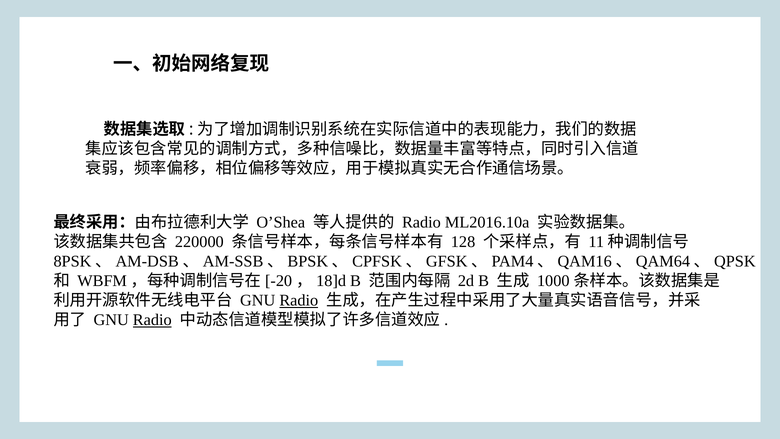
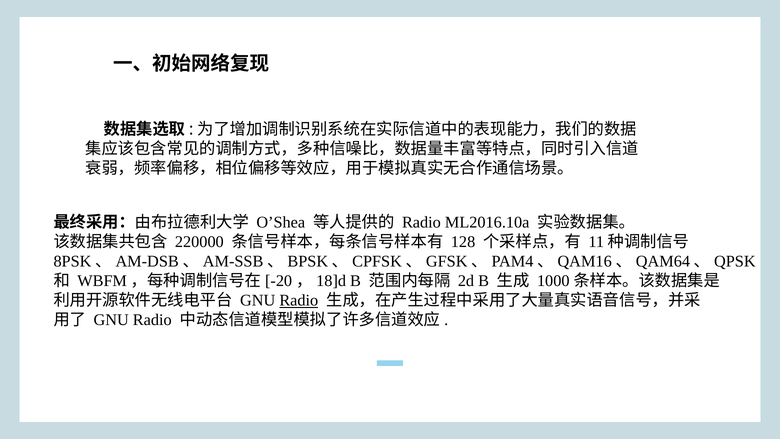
Radio at (152, 320) underline: present -> none
